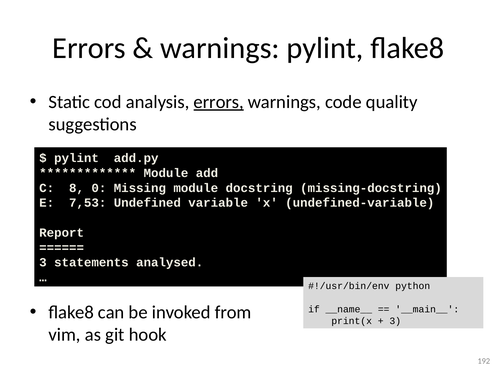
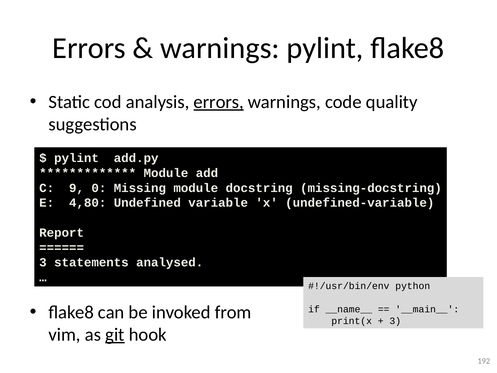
8: 8 -> 9
7,53: 7,53 -> 4,80
git underline: none -> present
